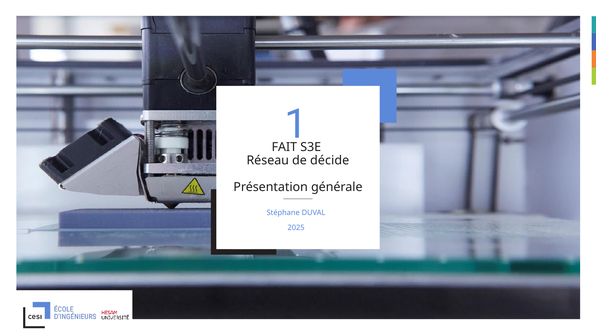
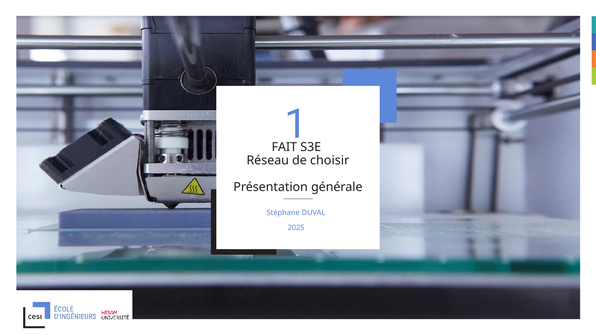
décide: décide -> choisir
